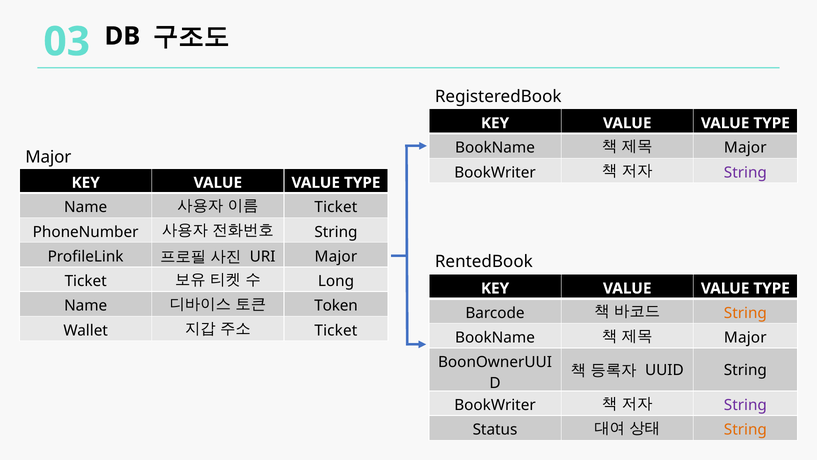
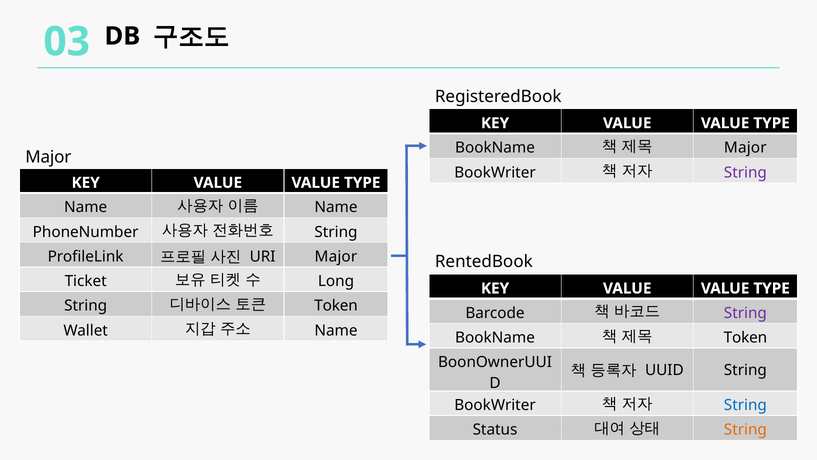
Ticket at (336, 207): Ticket -> Name
Name at (86, 306): Name -> String
String at (745, 313) colour: orange -> purple
Ticket at (336, 330): Ticket -> Name
Major at (745, 337): Major -> Token
String at (745, 405) colour: purple -> blue
